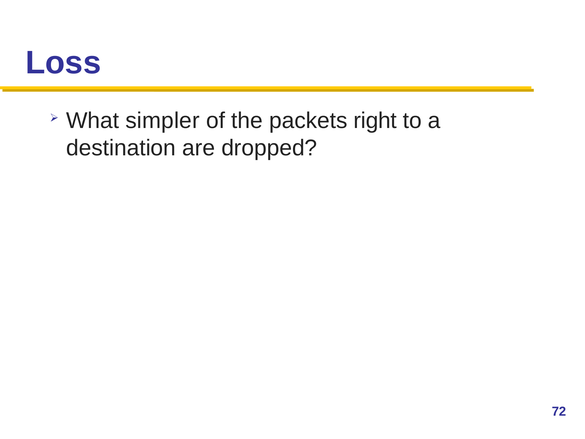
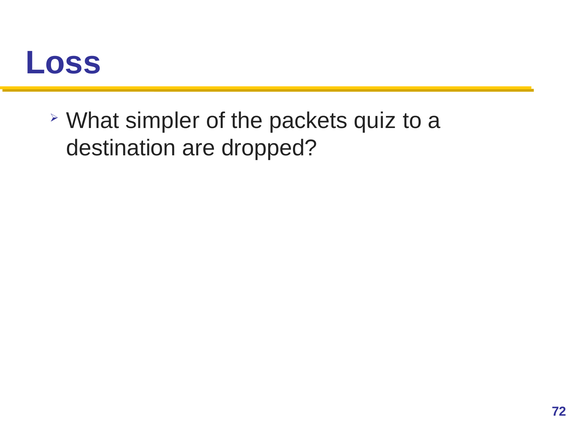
right: right -> quiz
